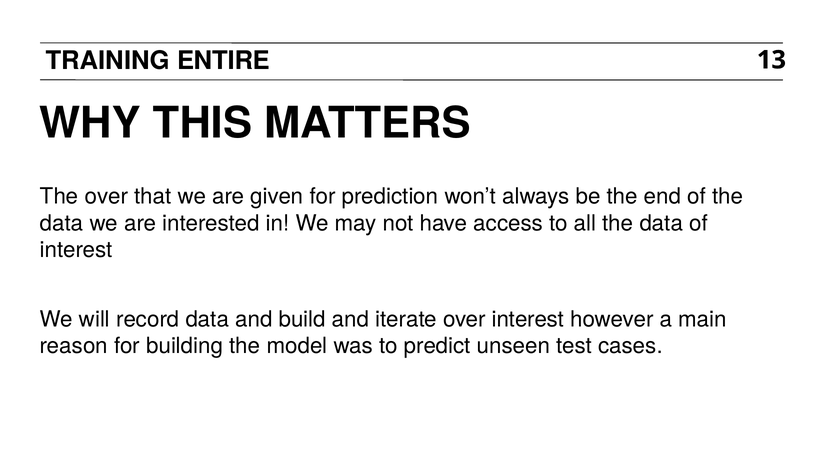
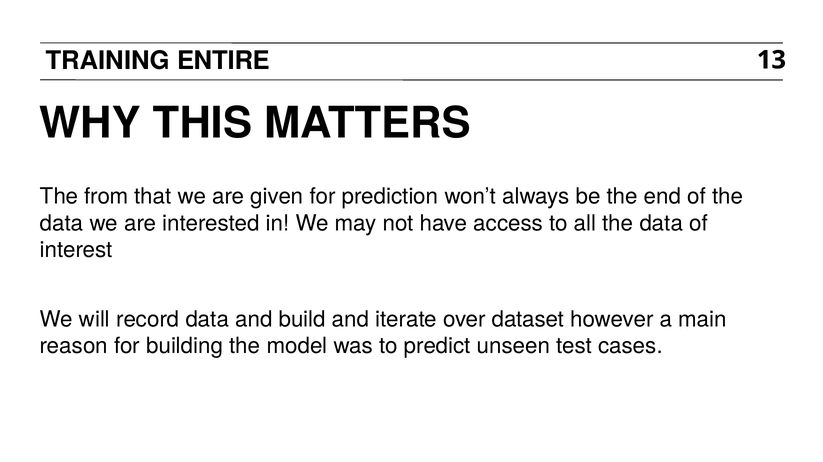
The over: over -> from
over interest: interest -> dataset
